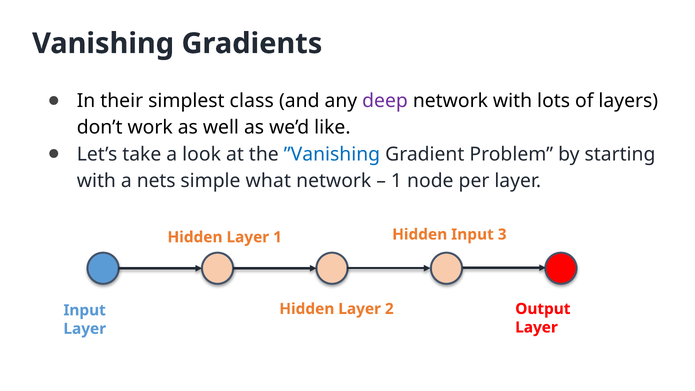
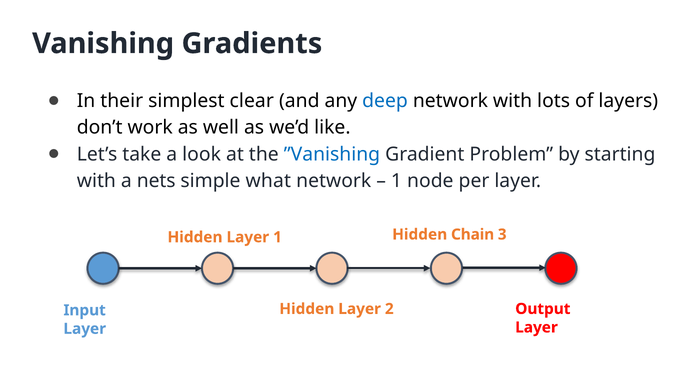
class: class -> clear
deep colour: purple -> blue
Hidden Input: Input -> Chain
